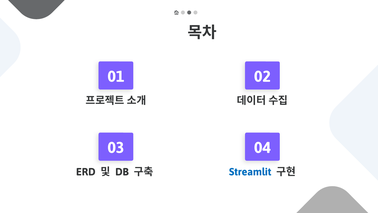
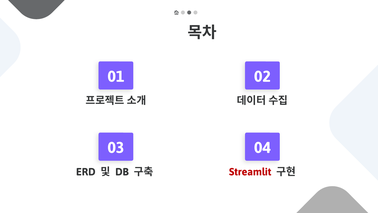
Streamlit colour: blue -> red
